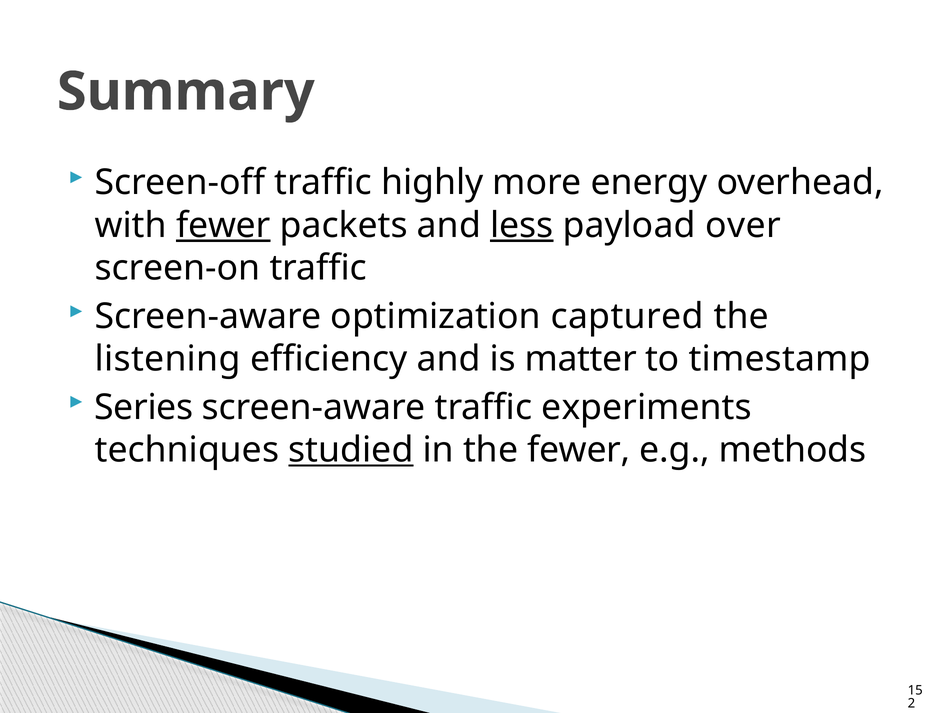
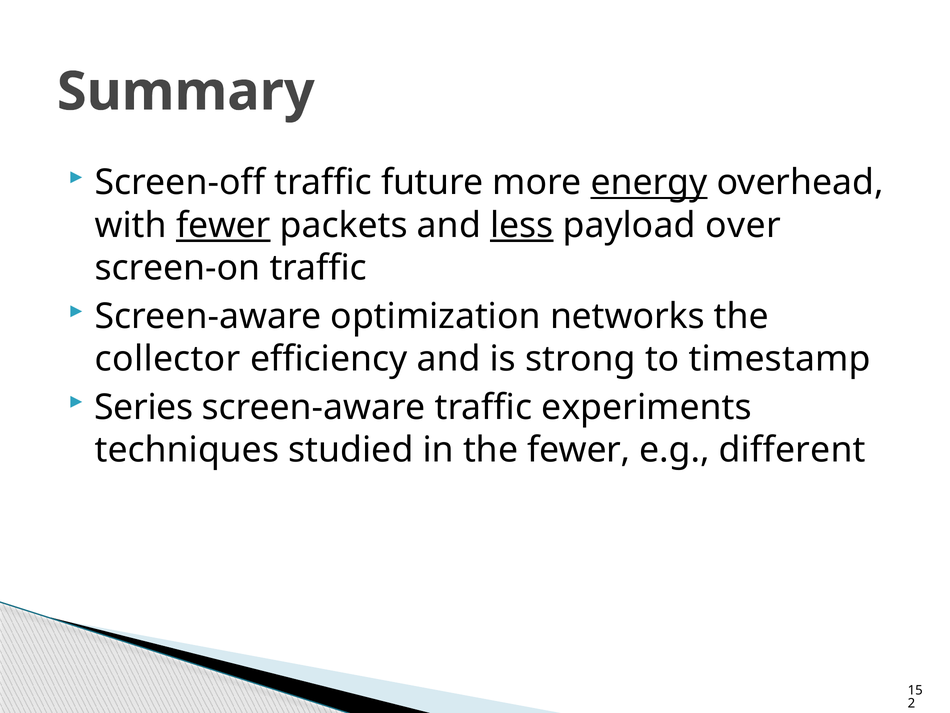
highly: highly -> future
energy underline: none -> present
captured: captured -> networks
listening: listening -> collector
matter: matter -> strong
studied underline: present -> none
methods: methods -> different
